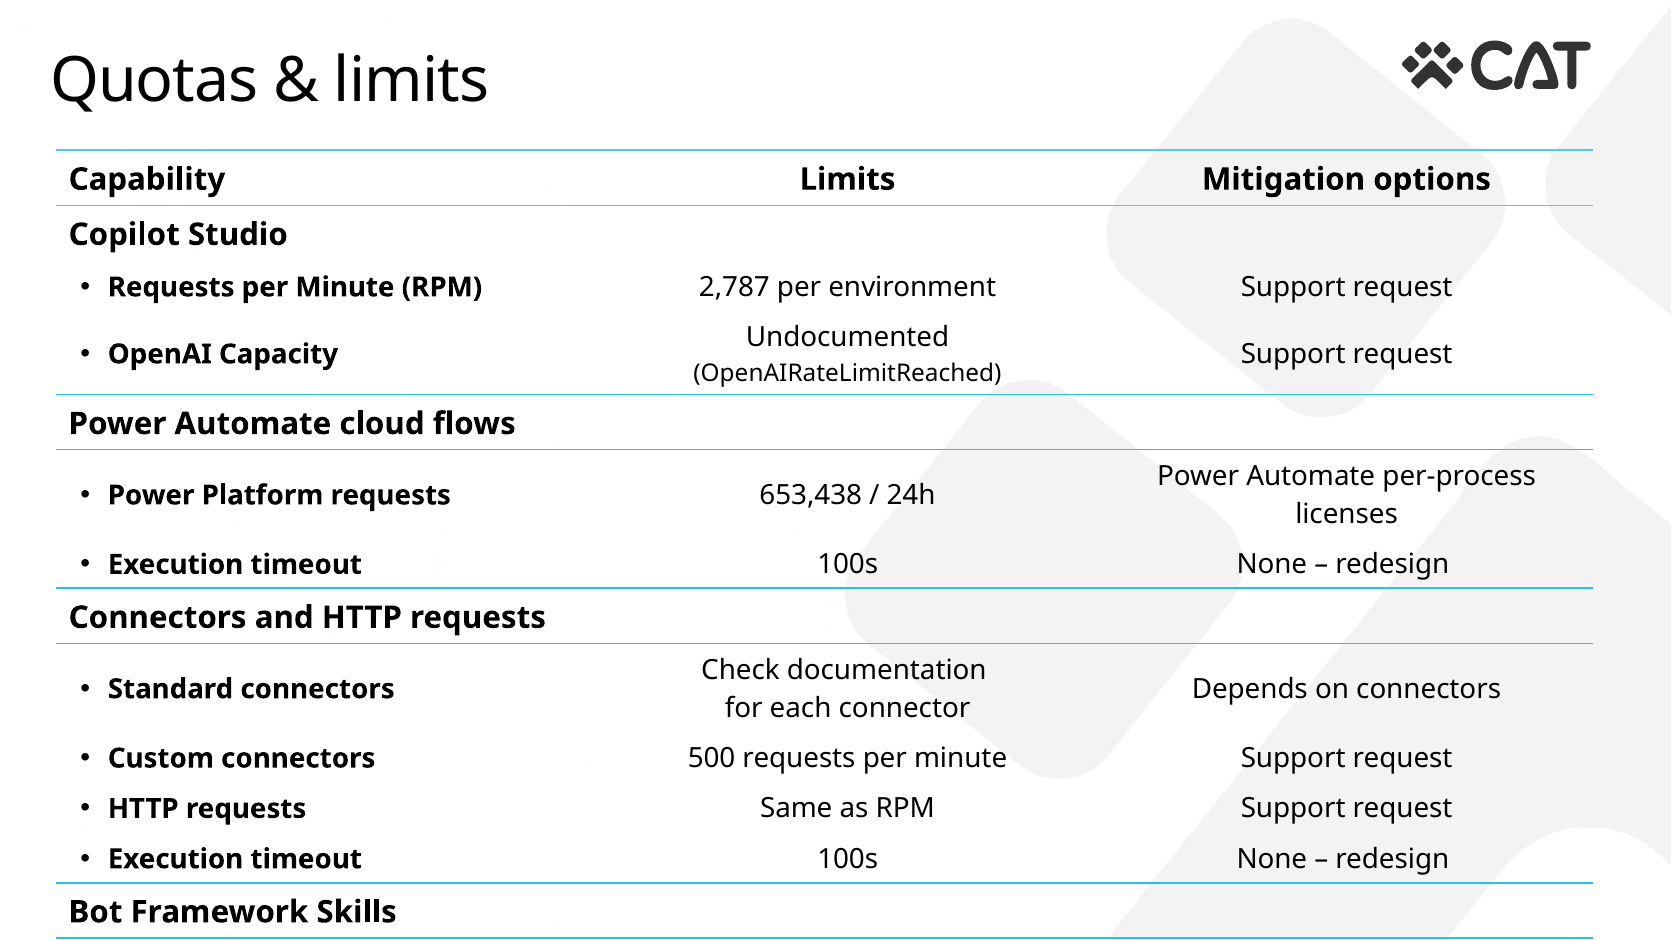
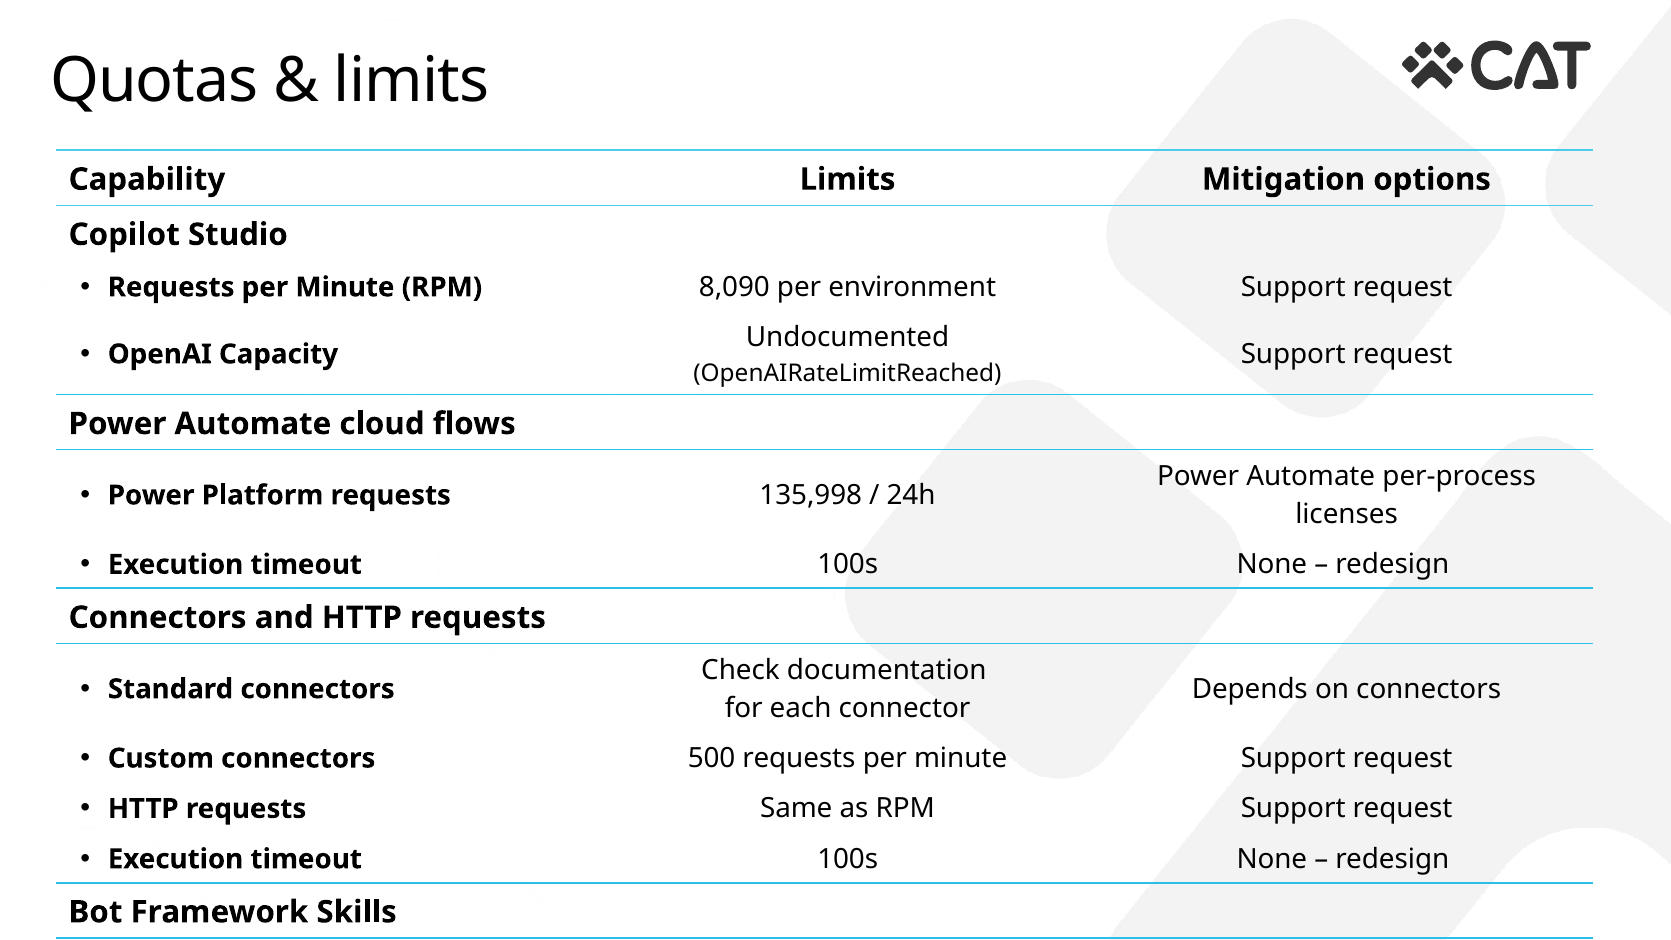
2,787: 2,787 -> 8,090
653,438: 653,438 -> 135,998
